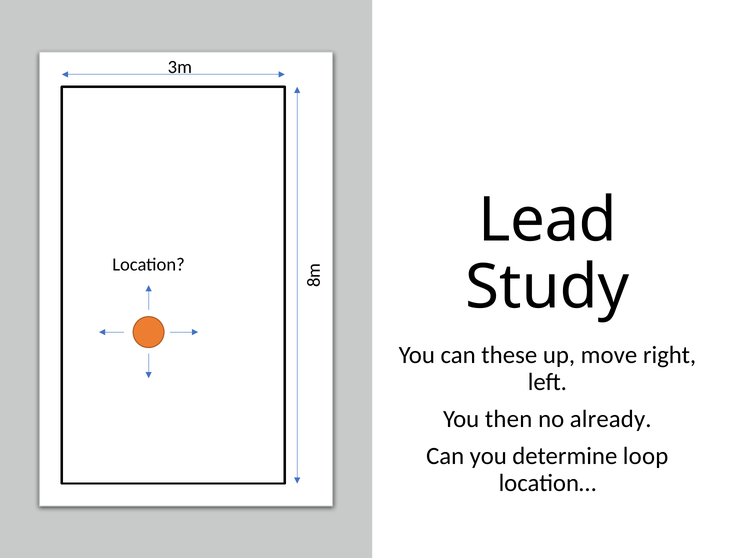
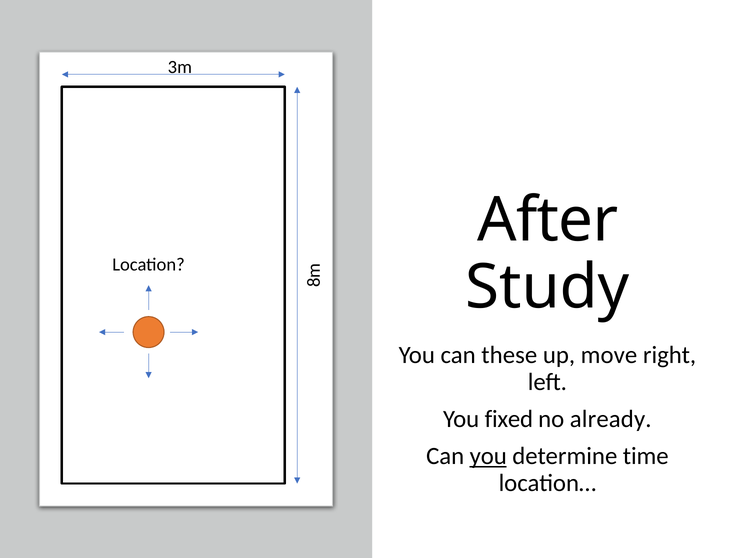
Lead: Lead -> After
then: then -> fixed
you at (488, 456) underline: none -> present
loop: loop -> time
